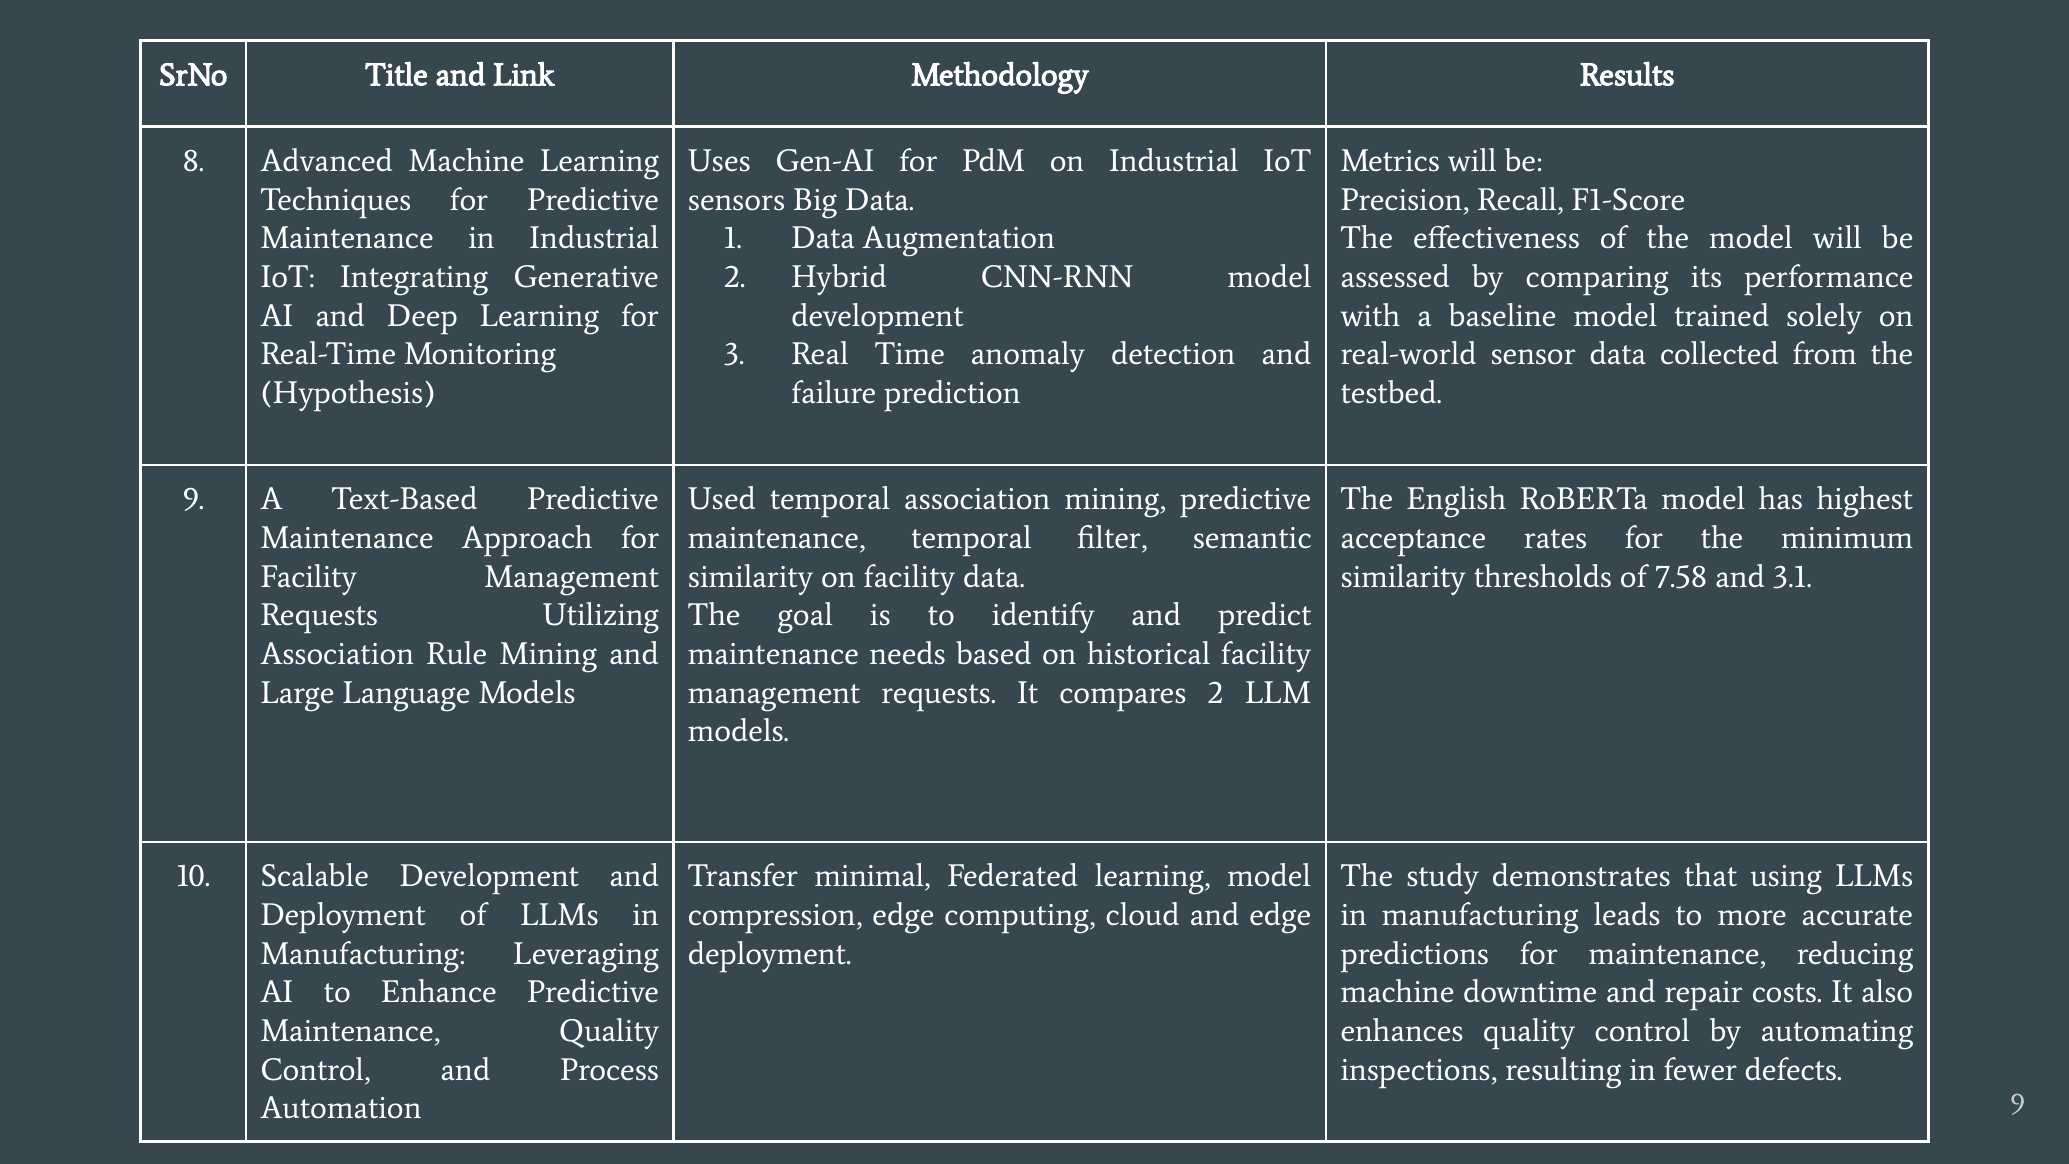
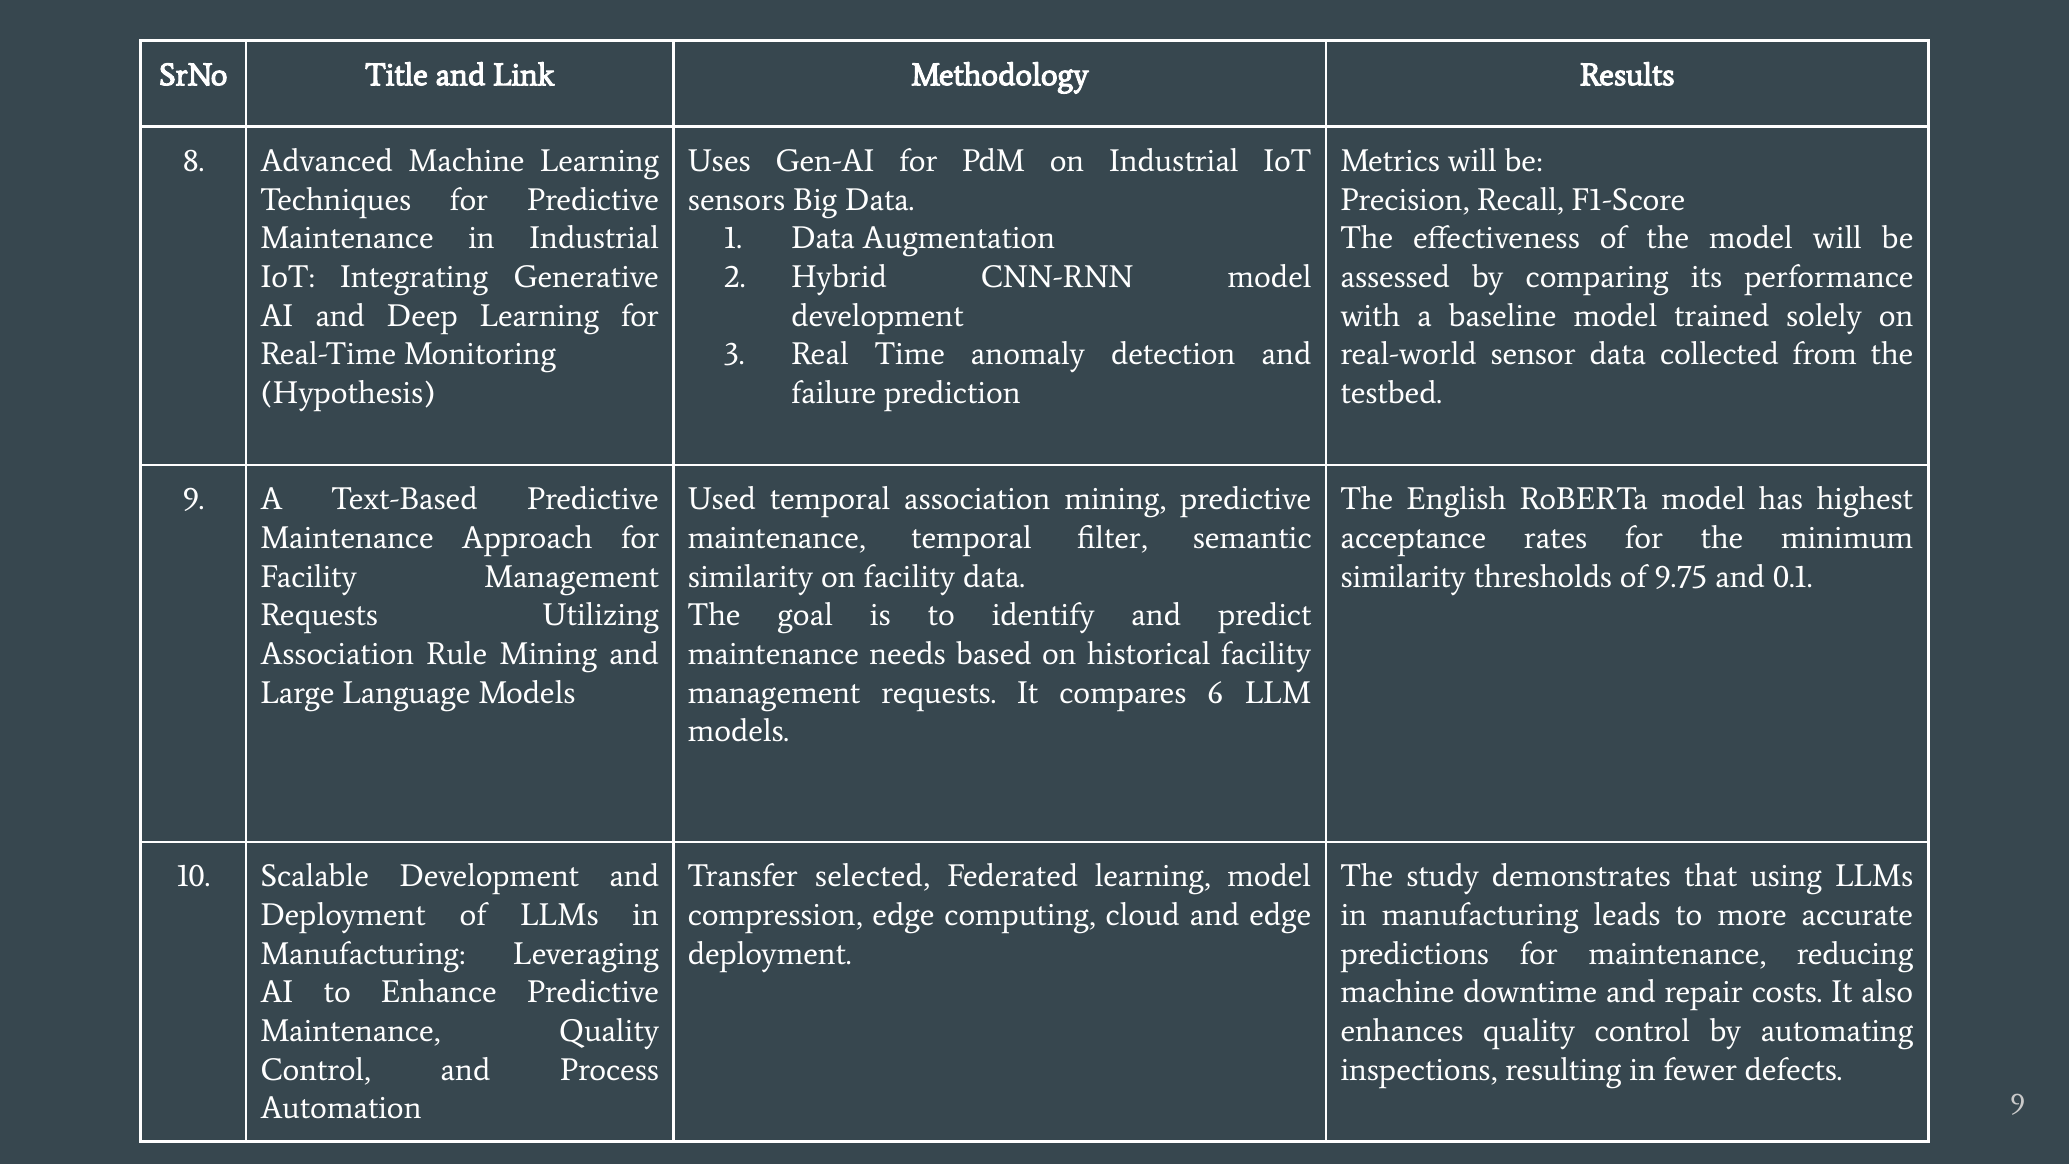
7.58: 7.58 -> 9.75
3.1: 3.1 -> 0.1
compares 2: 2 -> 6
minimal: minimal -> selected
